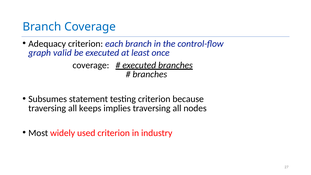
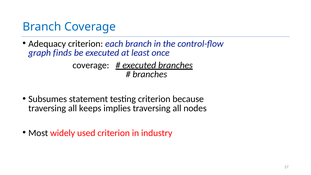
valid: valid -> finds
